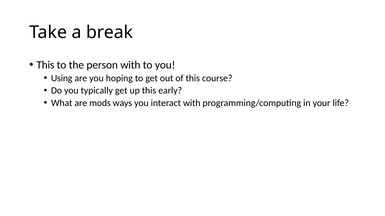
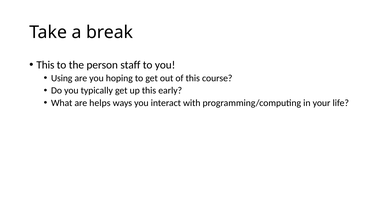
person with: with -> staff
mods: mods -> helps
